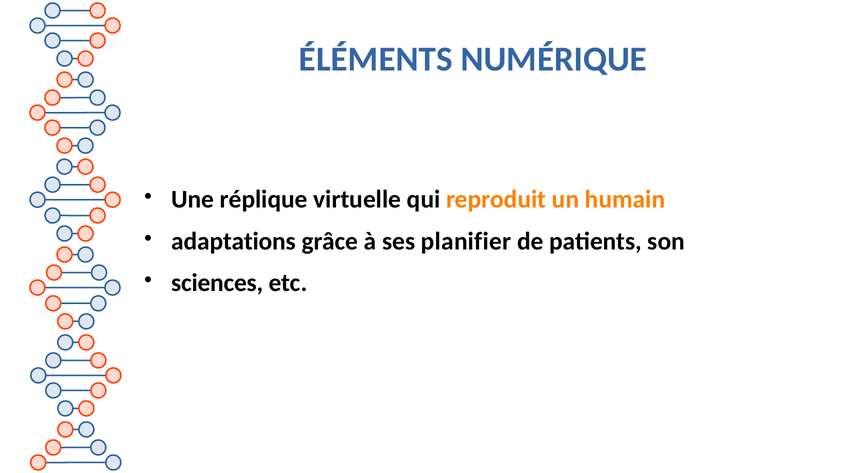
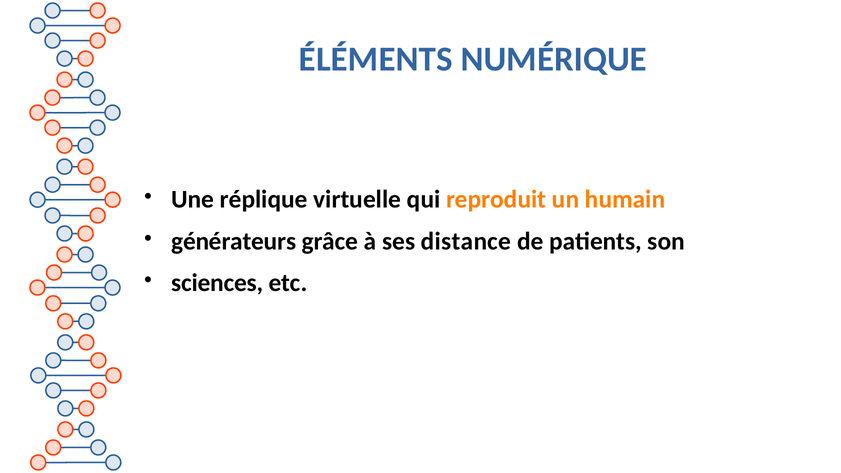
adaptations: adaptations -> générateurs
planifier: planifier -> distance
